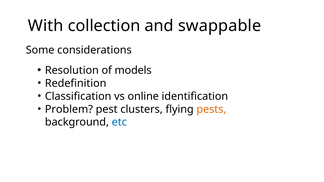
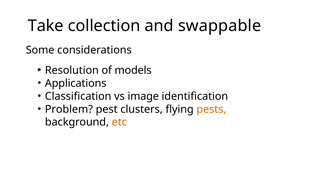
With: With -> Take
Redefinition: Redefinition -> Applications
online: online -> image
etc colour: blue -> orange
